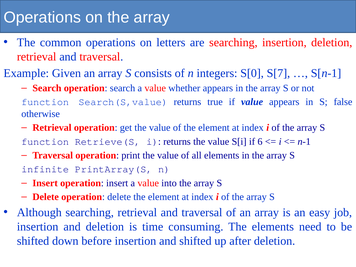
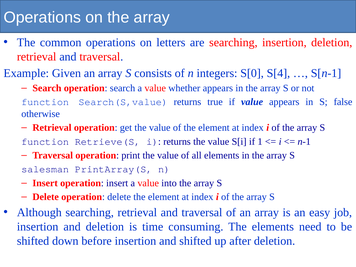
S[7: S[7 -> S[4
6: 6 -> 1
infinite: infinite -> salesman
